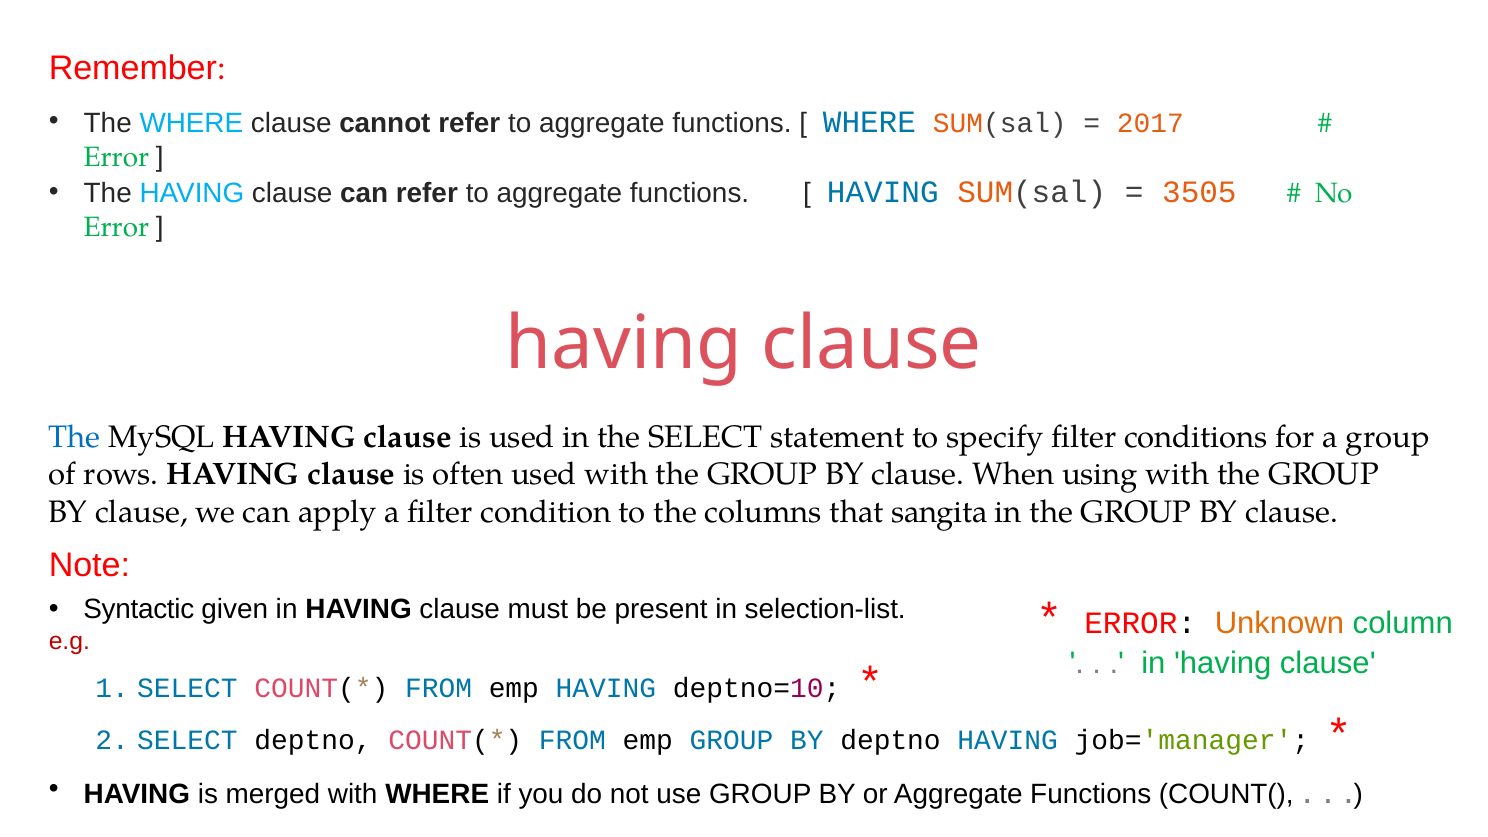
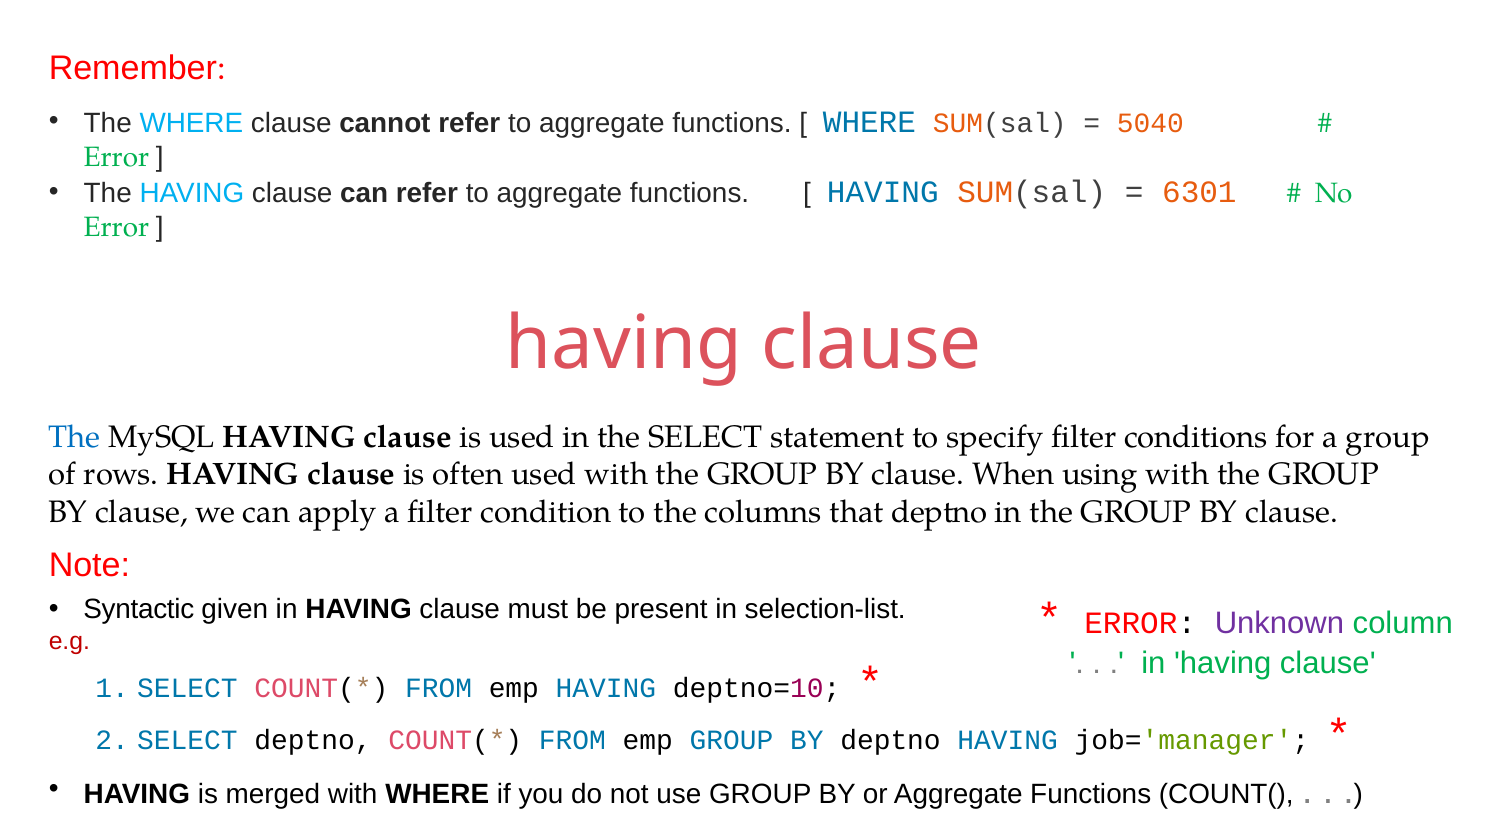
2017: 2017 -> 5040
3505: 3505 -> 6301
that sangita: sangita -> deptno
Unknown colour: orange -> purple
